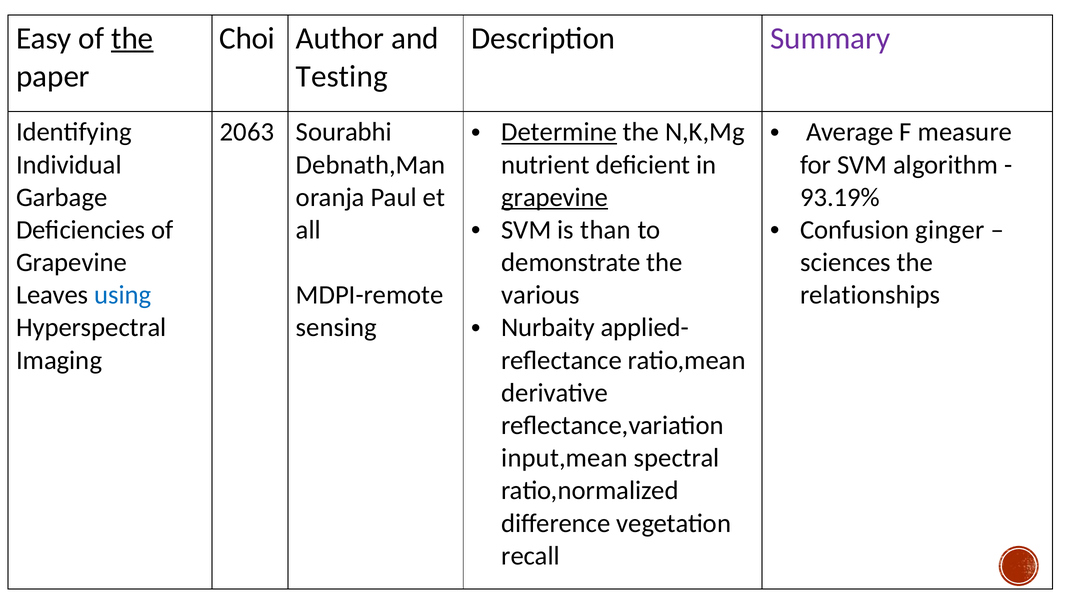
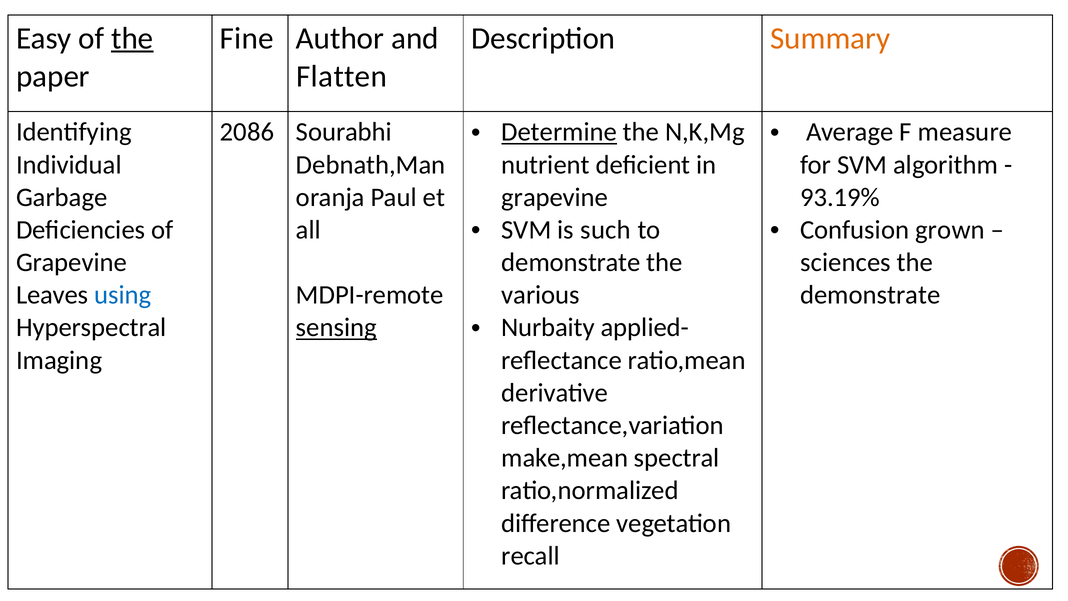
Choi: Choi -> Fine
Summary colour: purple -> orange
Testing: Testing -> Flatten
2063: 2063 -> 2086
grapevine at (555, 197) underline: present -> none
than: than -> such
ginger: ginger -> grown
relationships at (870, 295): relationships -> demonstrate
sensing underline: none -> present
input,mean: input,mean -> make,mean
